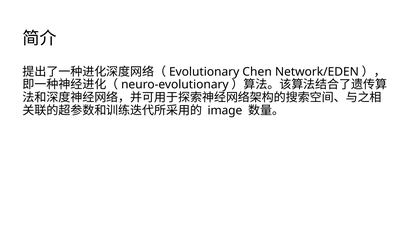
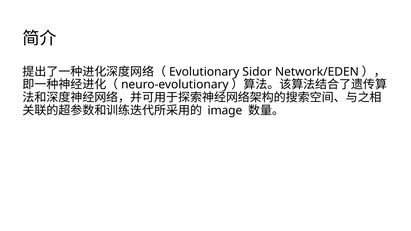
Chen: Chen -> Sidor
